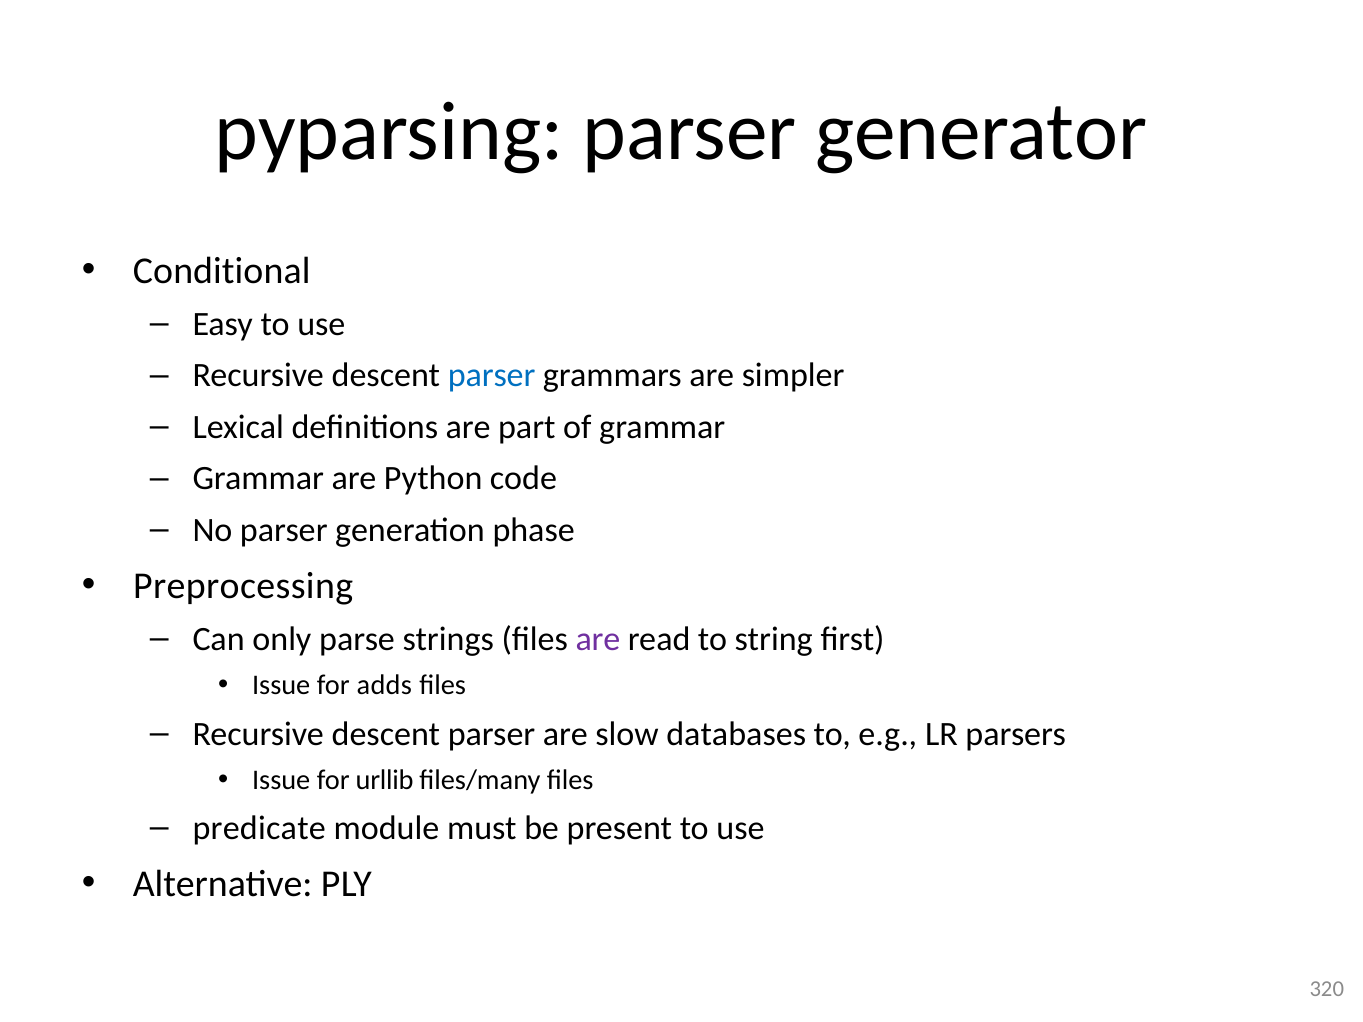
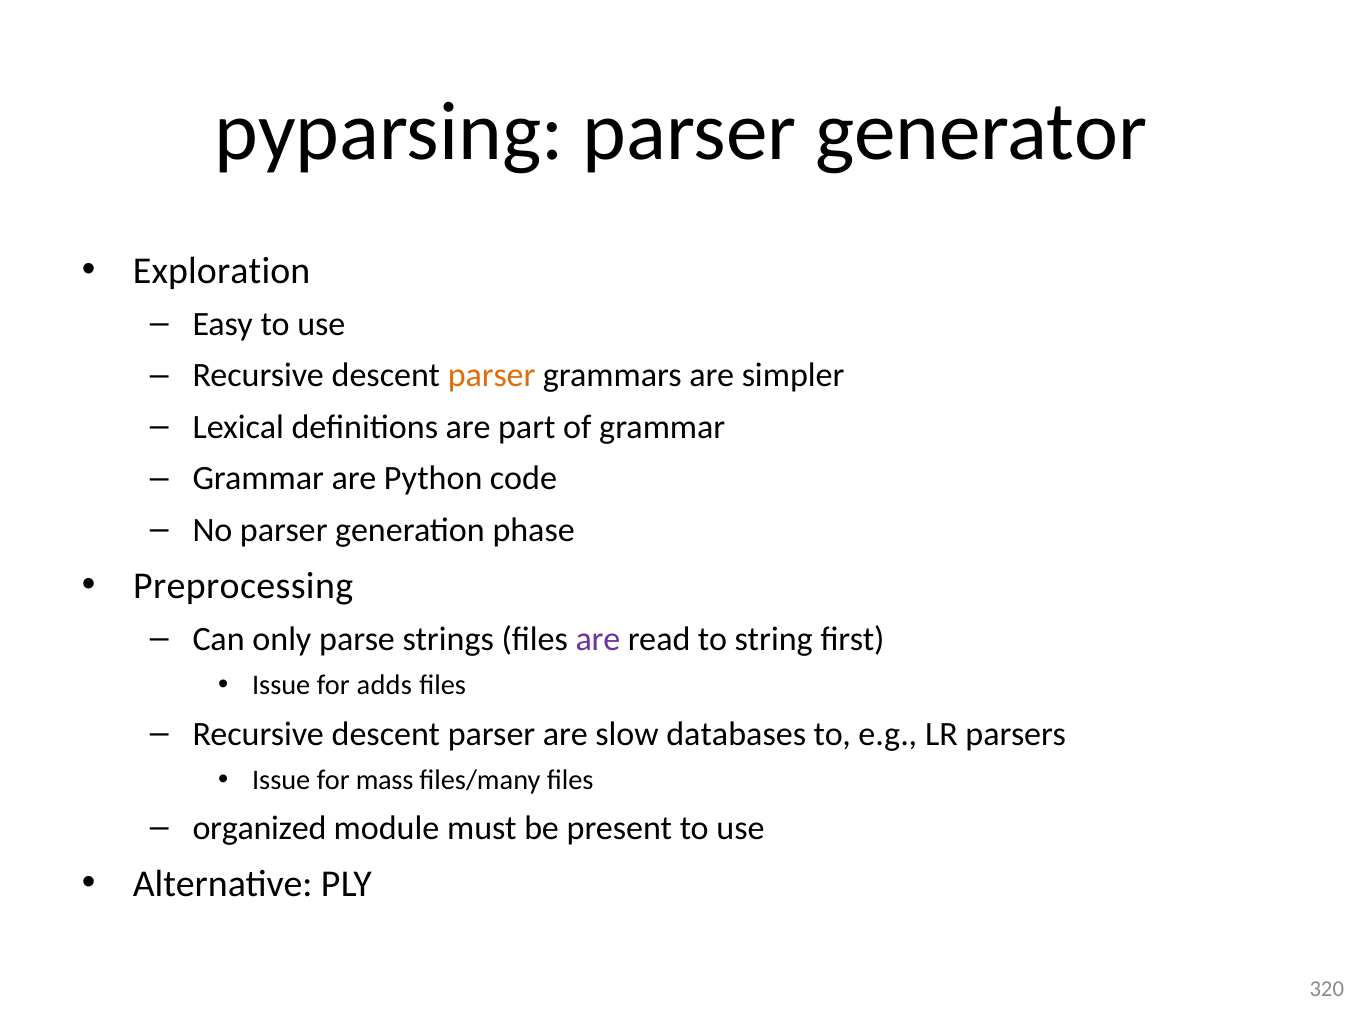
Conditional: Conditional -> Exploration
parser at (492, 376) colour: blue -> orange
urllib: urllib -> mass
predicate: predicate -> organized
